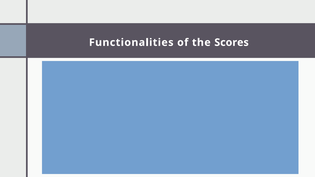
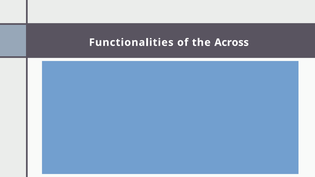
Scores: Scores -> Across
